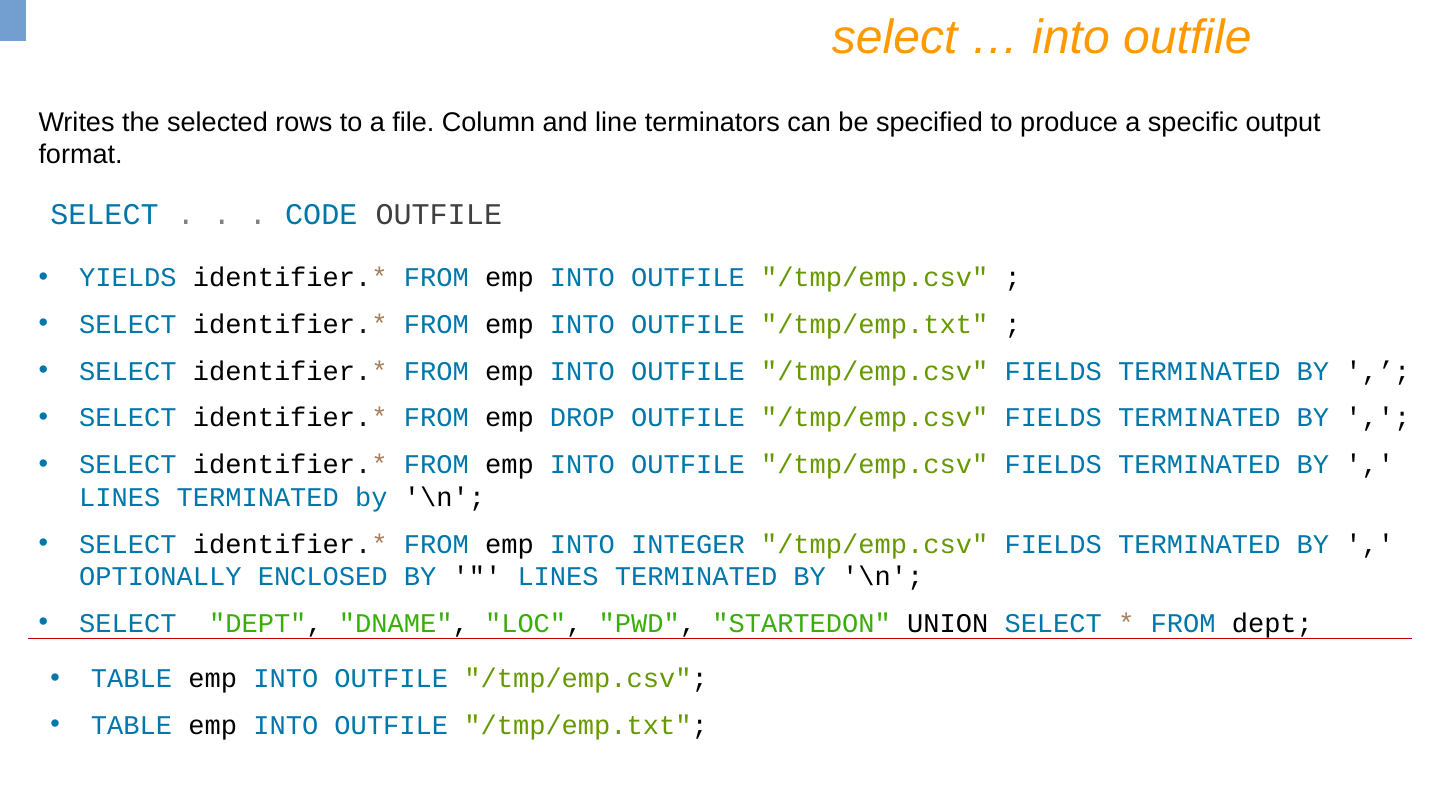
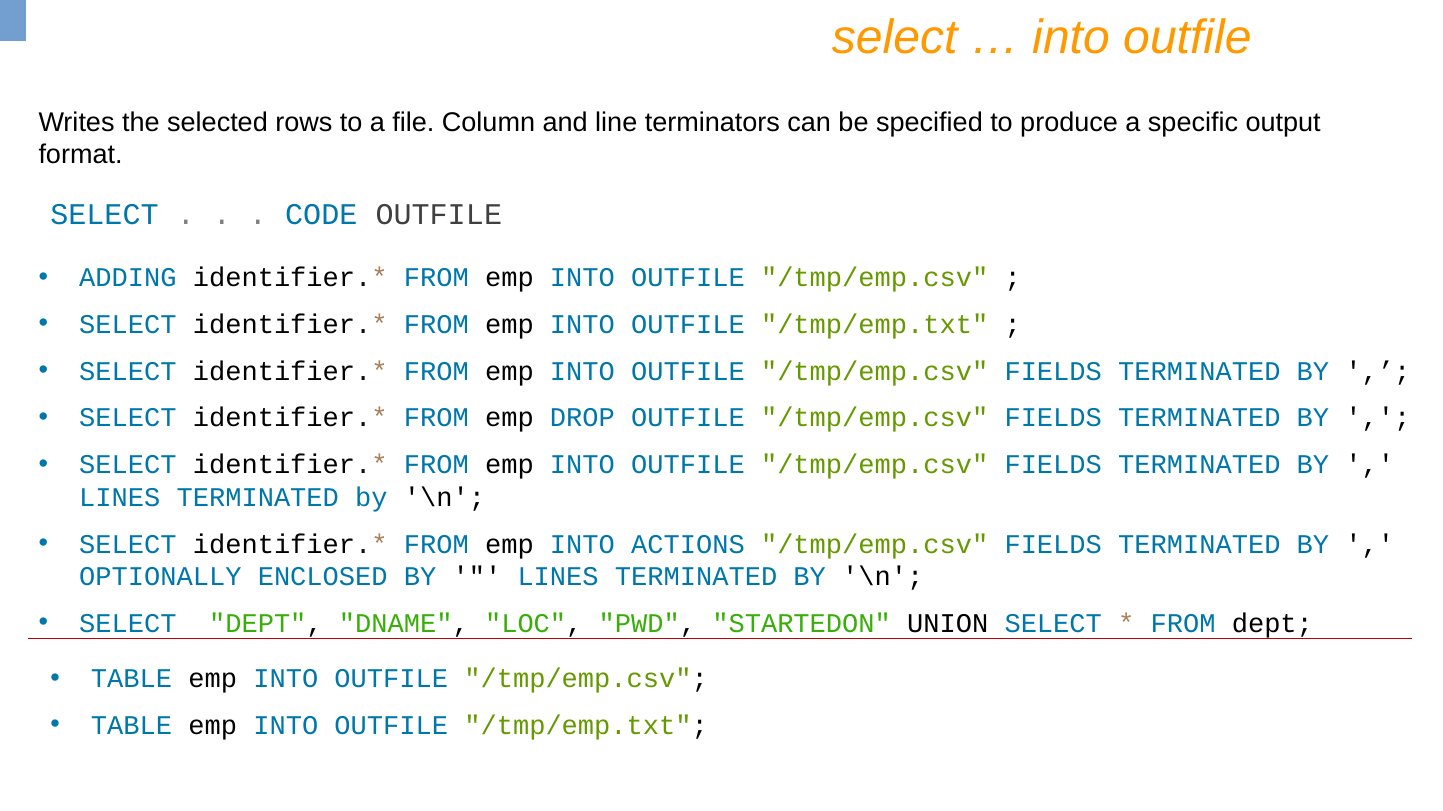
YIELDS: YIELDS -> ADDING
INTEGER: INTEGER -> ACTIONS
